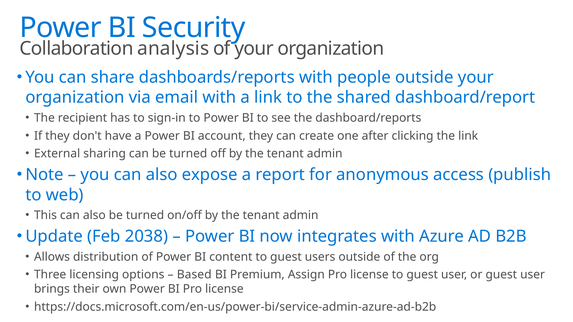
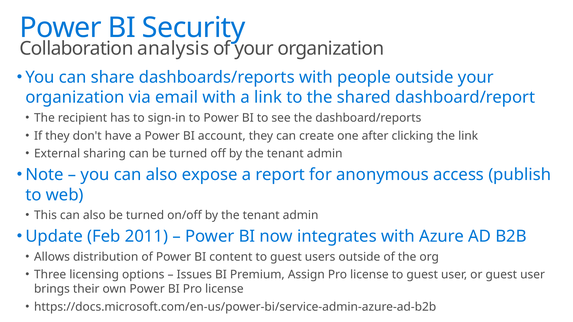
2038: 2038 -> 2011
Based: Based -> Issues
